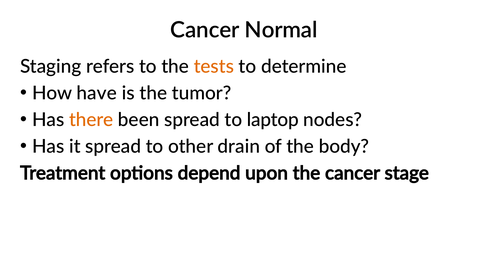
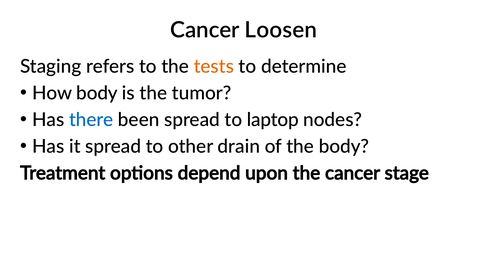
Normal: Normal -> Loosen
How have: have -> body
there colour: orange -> blue
